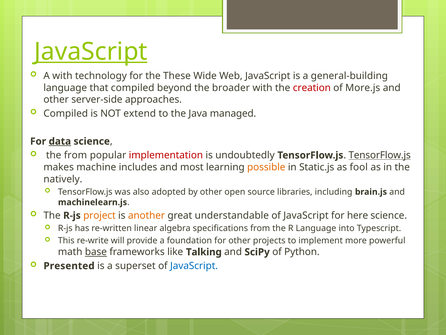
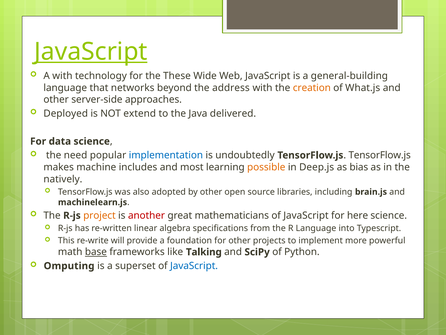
that compiled: compiled -> networks
broader: broader -> address
creation colour: red -> orange
More.js: More.js -> What.js
Compiled at (66, 113): Compiled -> Deployed
managed: managed -> delivered
data underline: present -> none
the from: from -> need
implementation colour: red -> blue
TensorFlow.js at (380, 155) underline: present -> none
Static.js: Static.js -> Deep.js
fool: fool -> bias
another colour: orange -> red
understandable: understandable -> mathematicians
Presented: Presented -> Omputing
